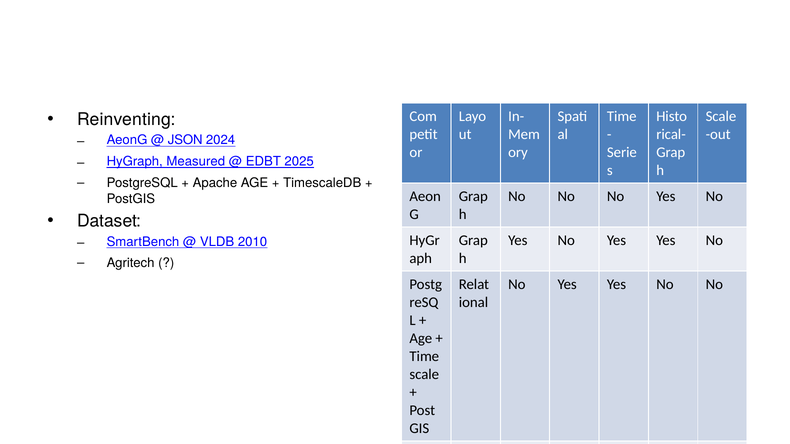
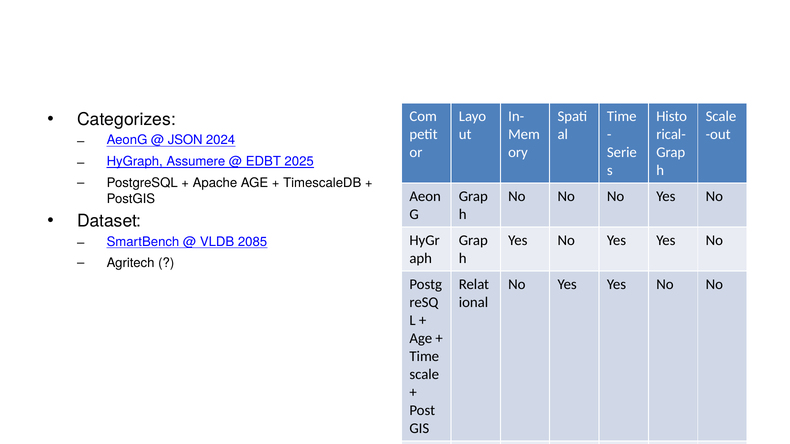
Reinventing: Reinventing -> Categorizes
Measured: Measured -> Assumere
2010: 2010 -> 2085
